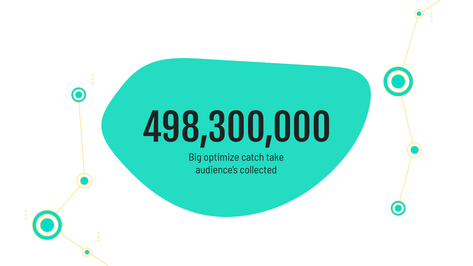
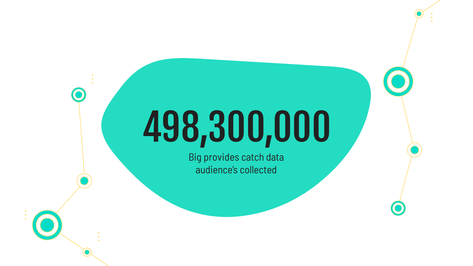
optimize: optimize -> provides
take: take -> data
